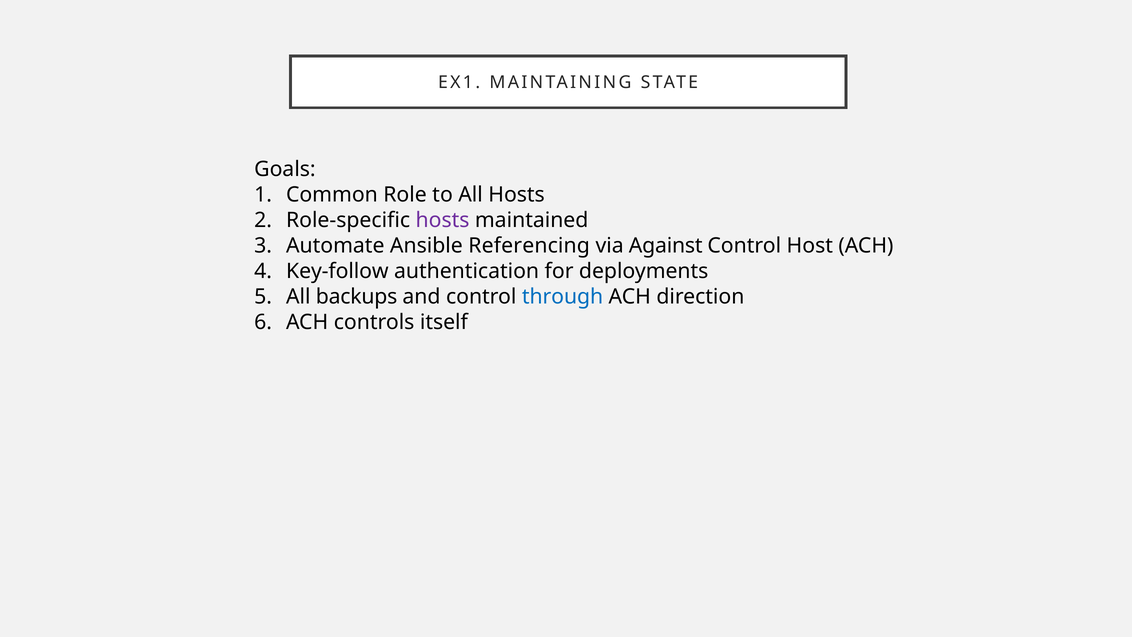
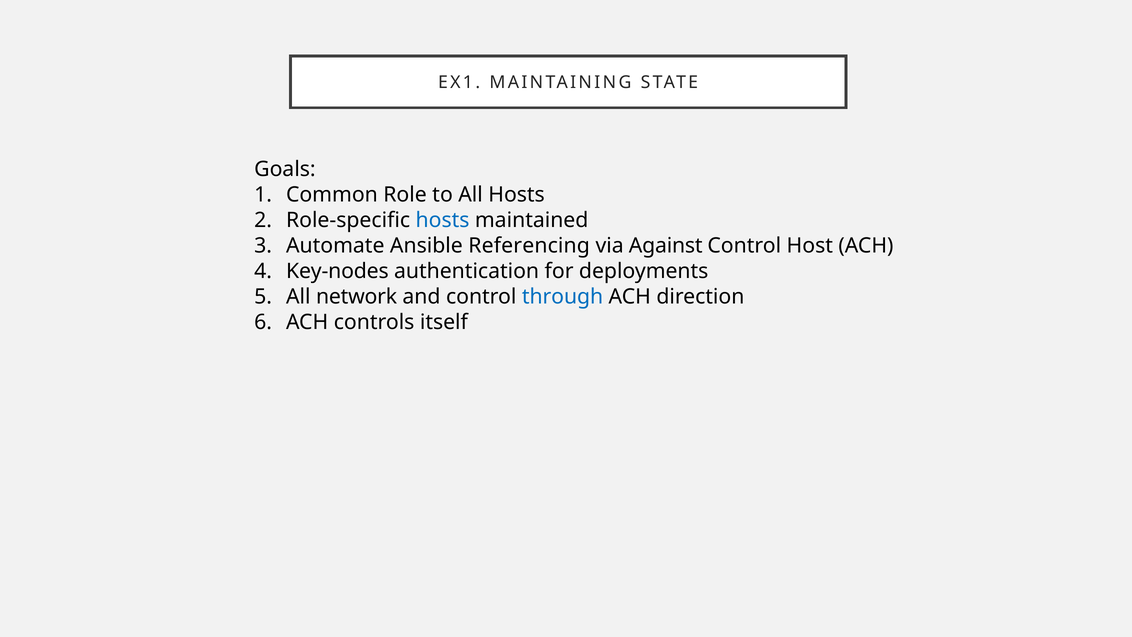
hosts at (443, 220) colour: purple -> blue
Key-follow: Key-follow -> Key-nodes
backups: backups -> network
